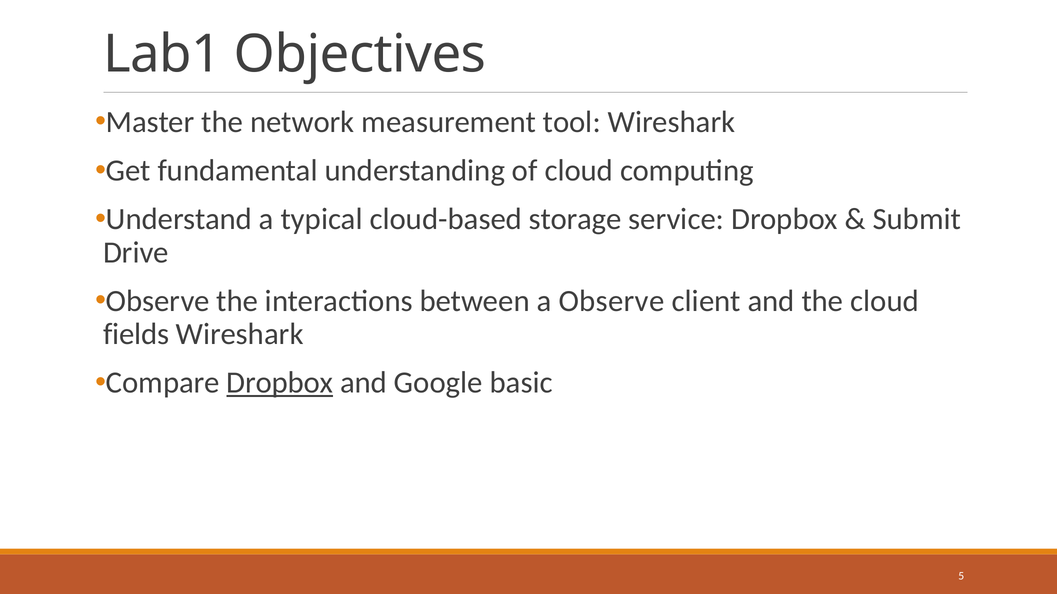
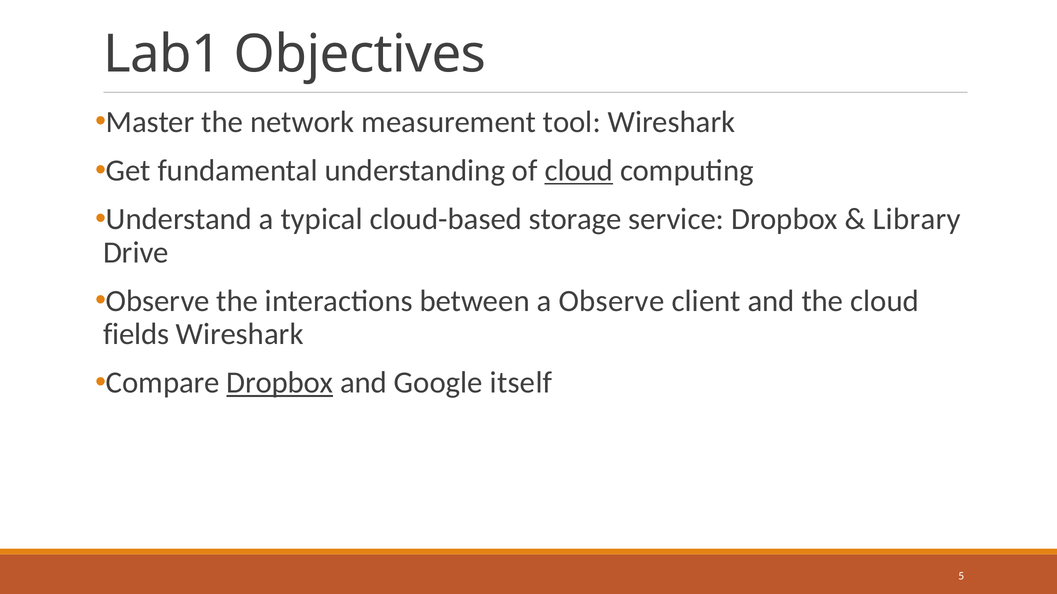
cloud at (579, 171) underline: none -> present
Submit: Submit -> Library
basic: basic -> itself
